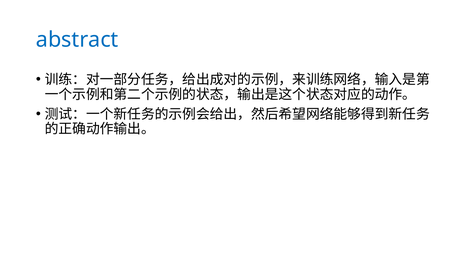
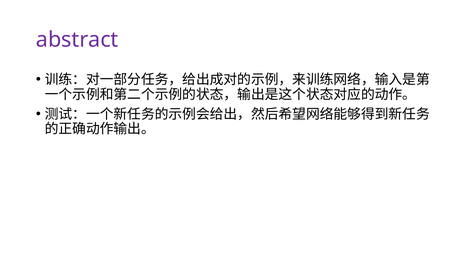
abstract colour: blue -> purple
